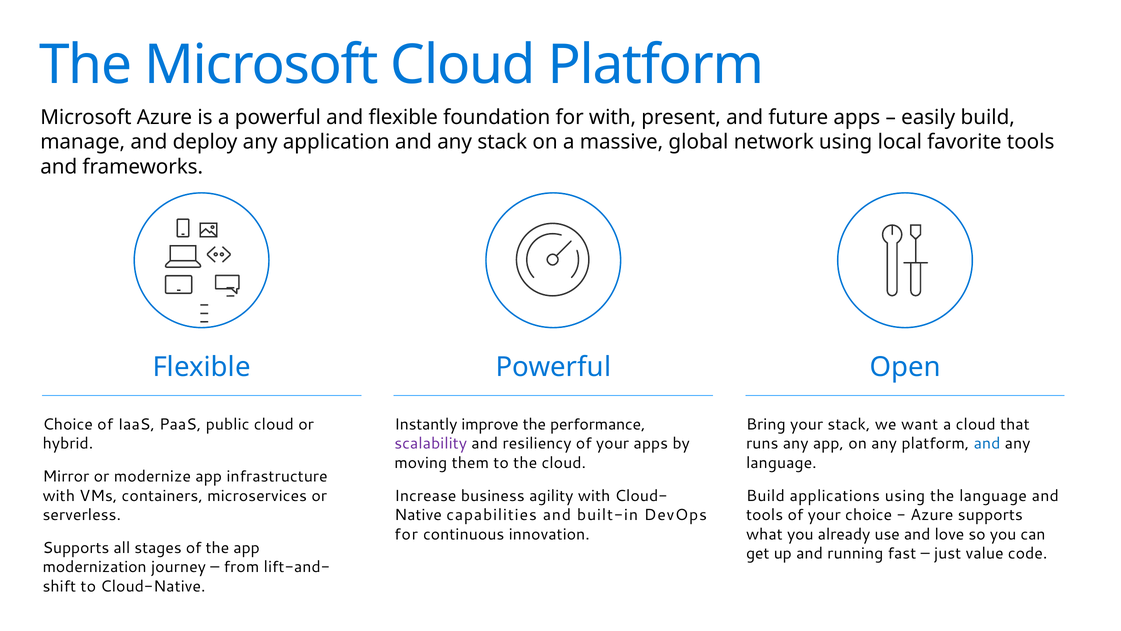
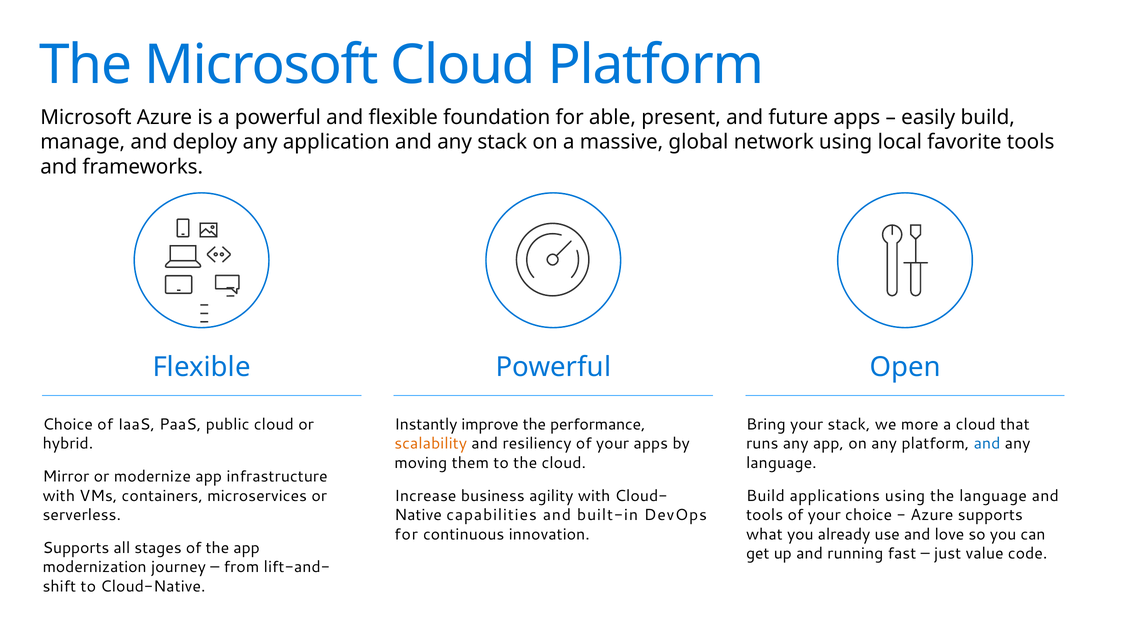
for with: with -> able
want: want -> more
scalability colour: purple -> orange
